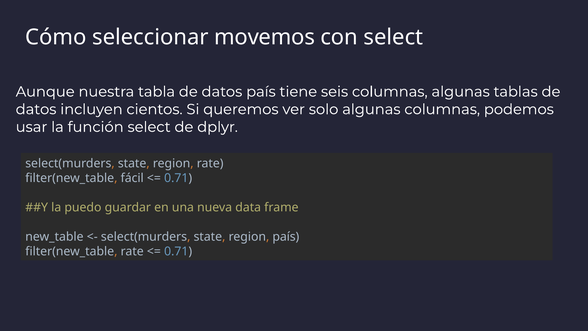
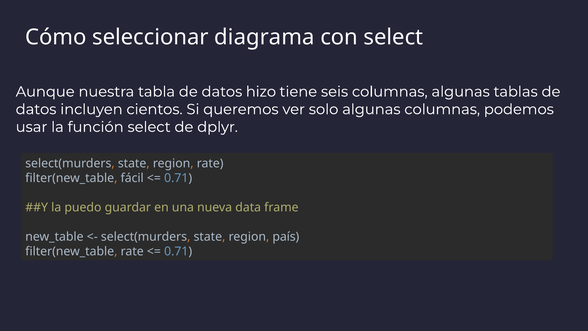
movemos: movemos -> diagrama
datos país: país -> hizo
